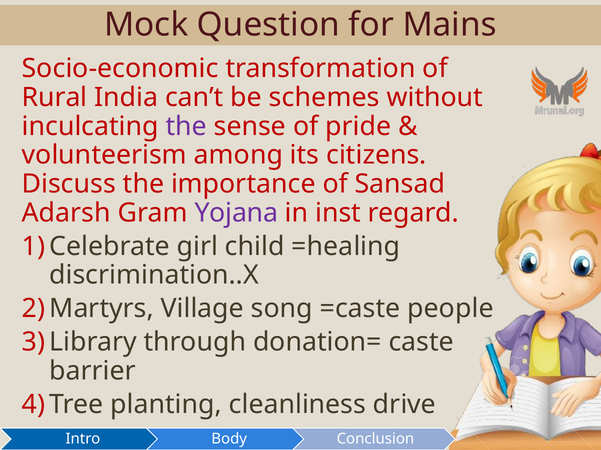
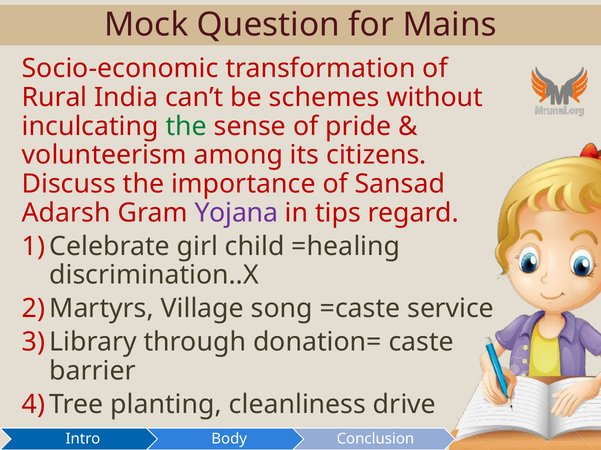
the at (186, 126) colour: purple -> green
inst: inst -> tips
people: people -> service
